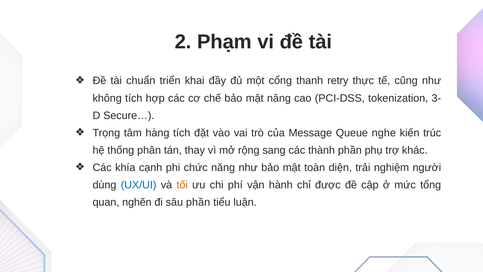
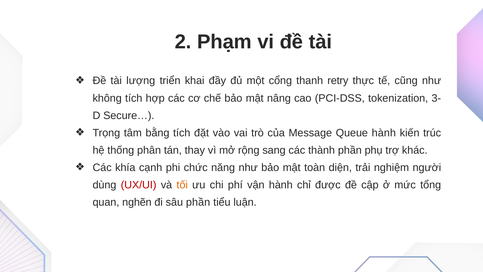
chuẩn: chuẩn -> lượng
hàng: hàng -> bằng
Queue nghe: nghe -> hành
UX/UI colour: blue -> red
